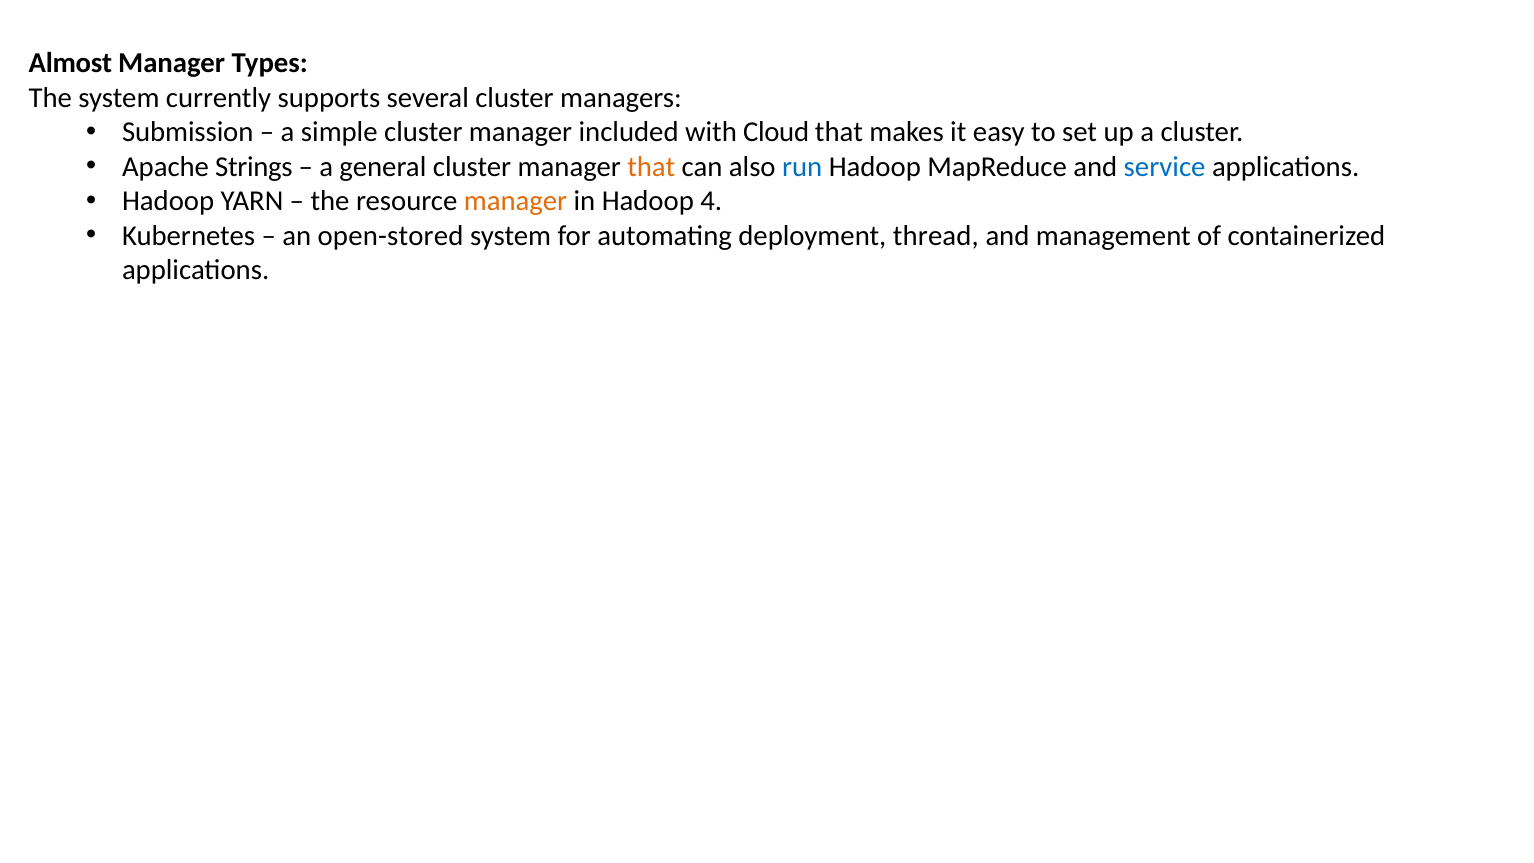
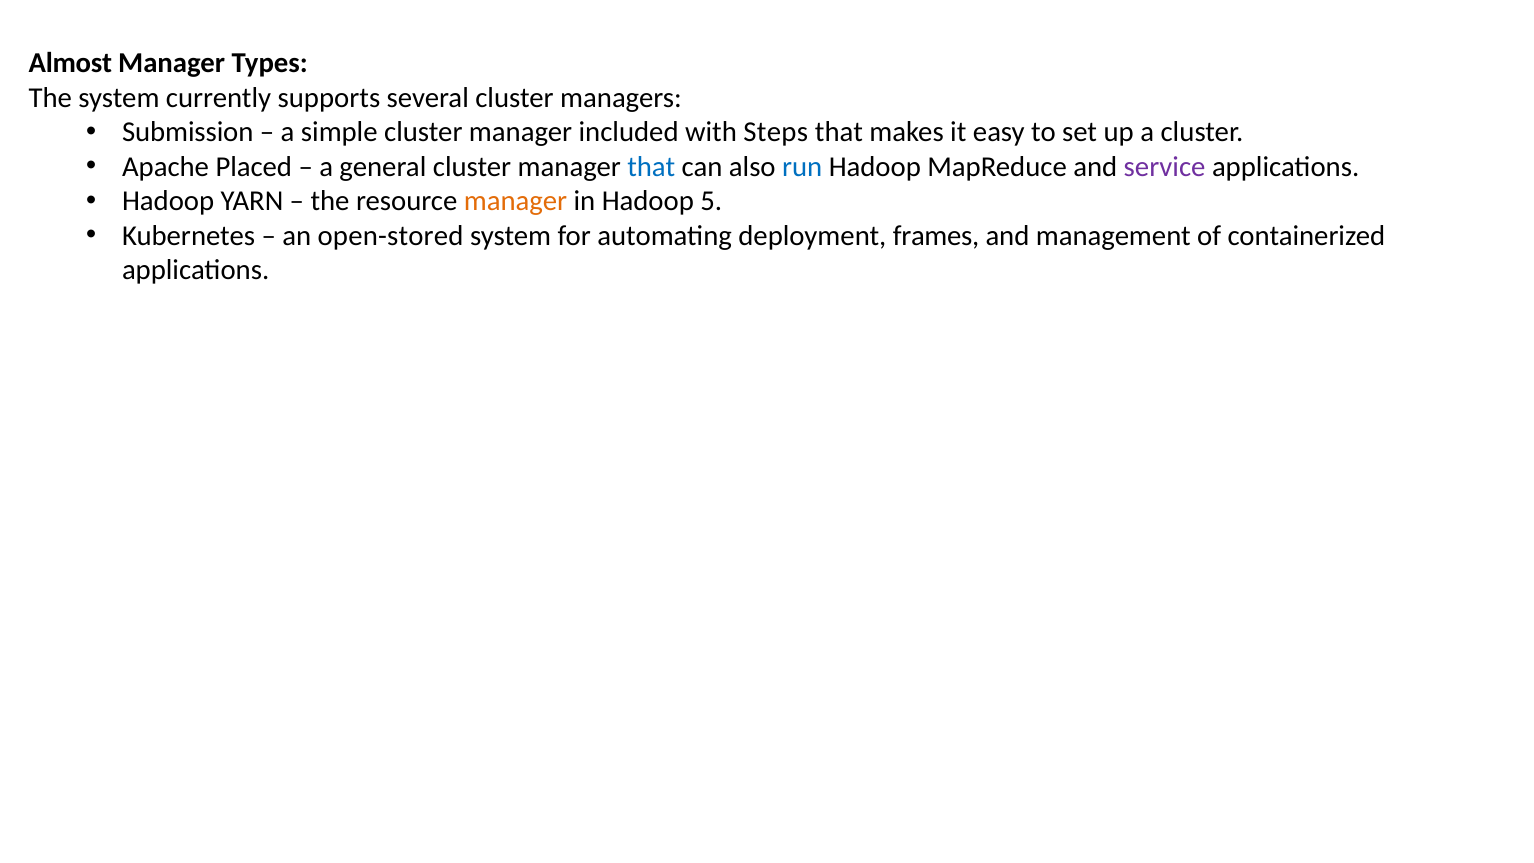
Cloud: Cloud -> Steps
Strings: Strings -> Placed
that at (651, 167) colour: orange -> blue
service colour: blue -> purple
4: 4 -> 5
thread: thread -> frames
